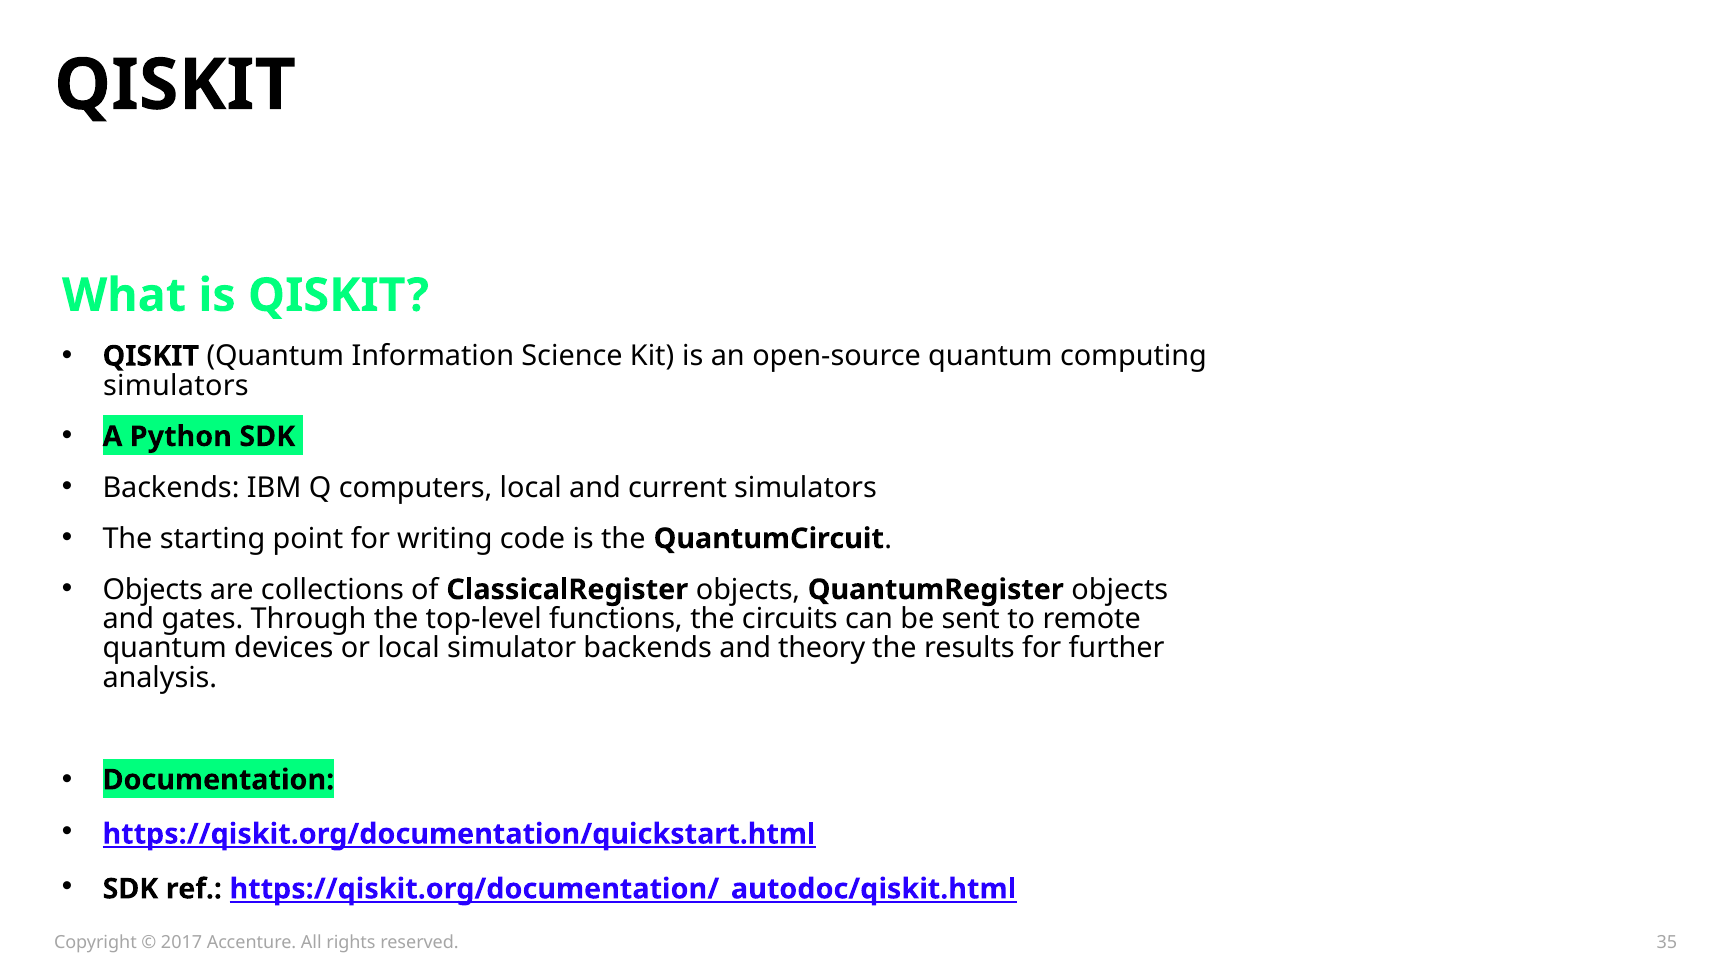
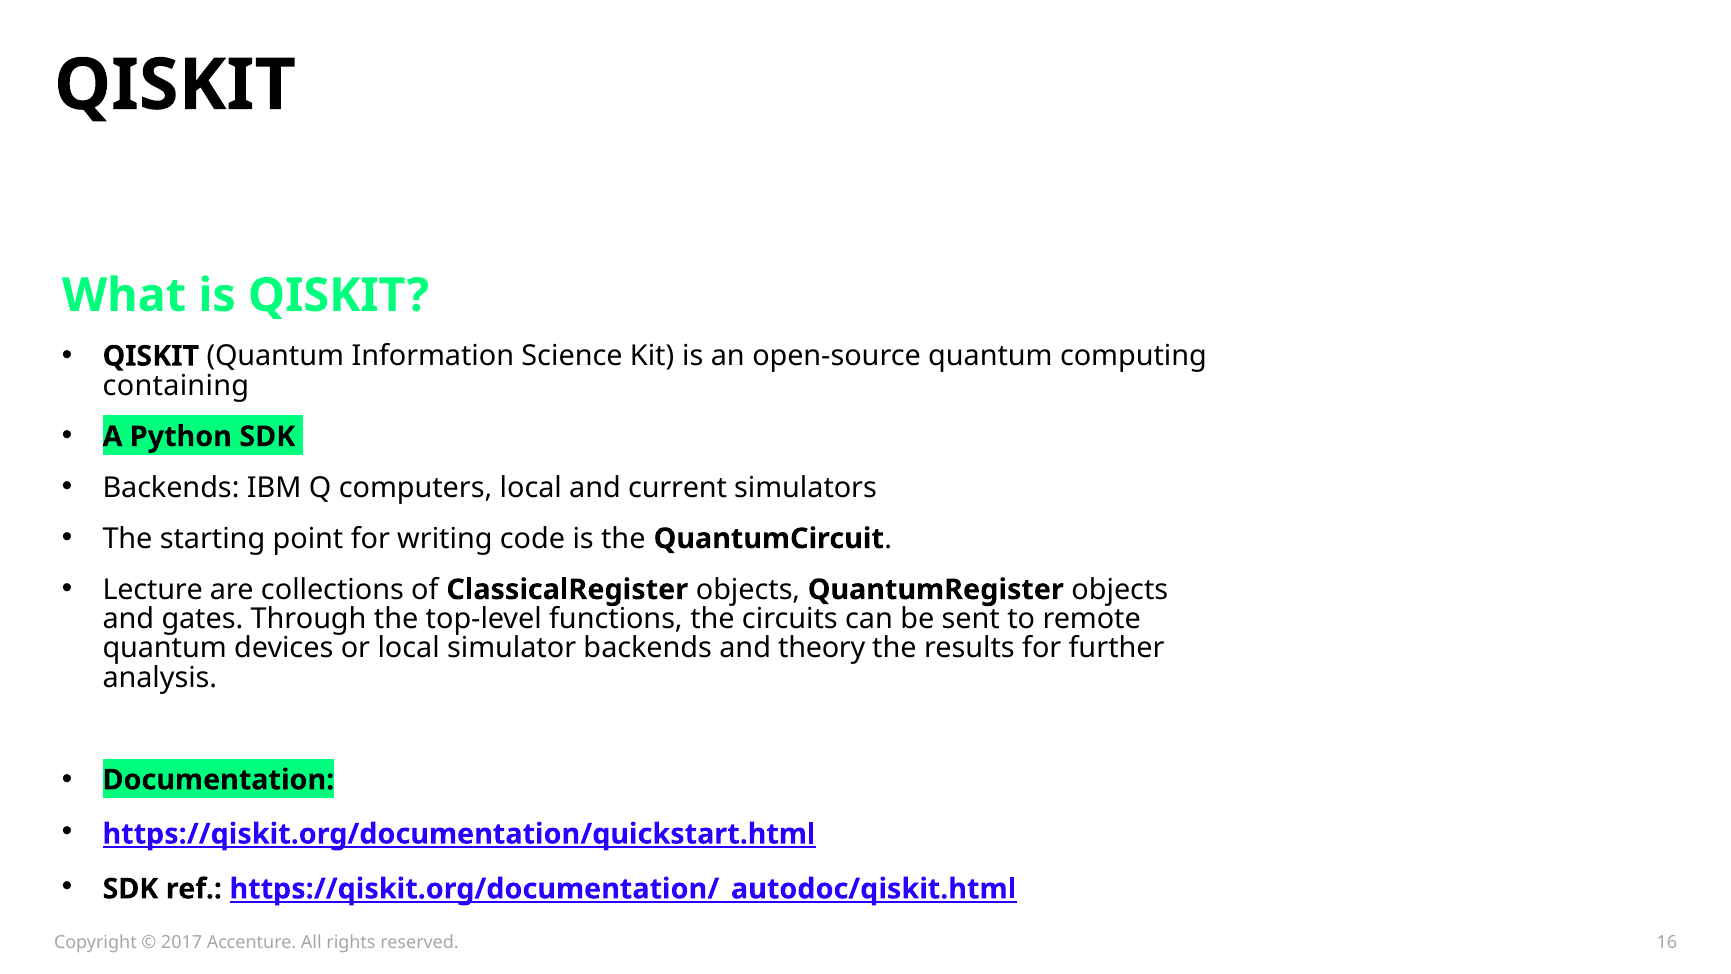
simulators at (176, 385): simulators -> containing
Objects at (153, 589): Objects -> Lecture
35: 35 -> 16
